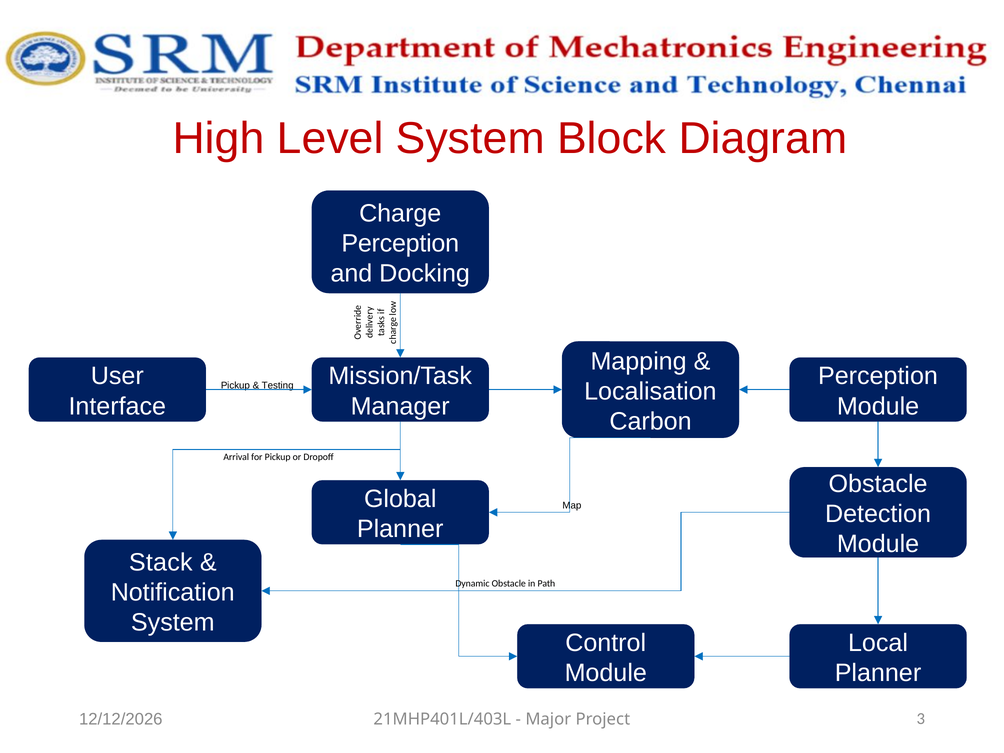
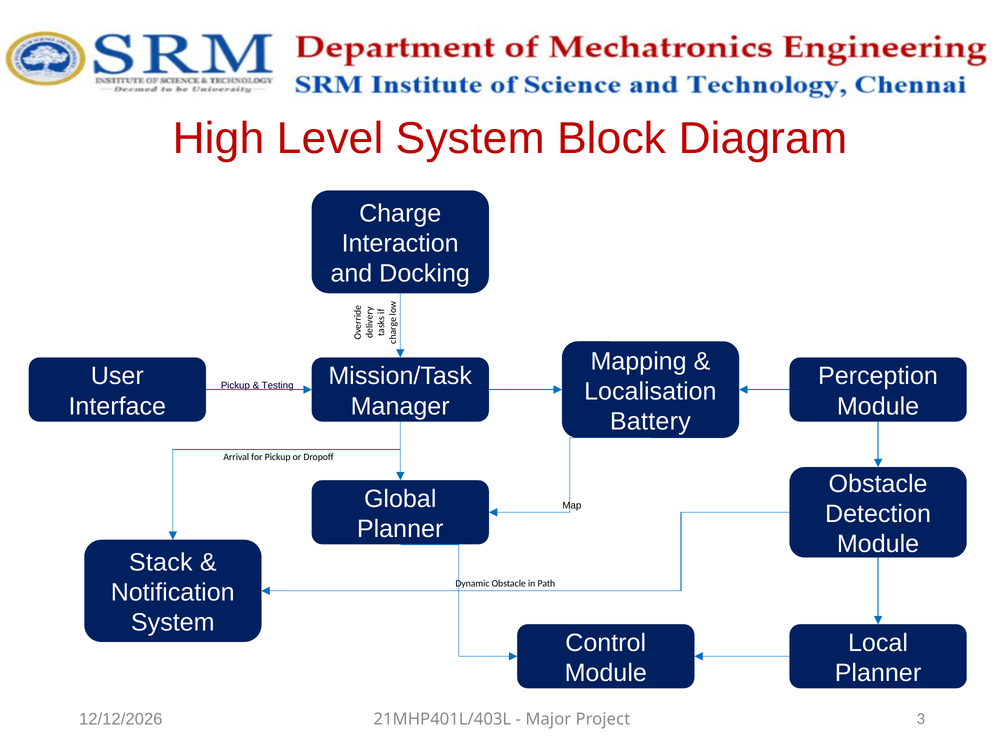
Perception at (400, 244): Perception -> Interaction
Carbon: Carbon -> Battery
